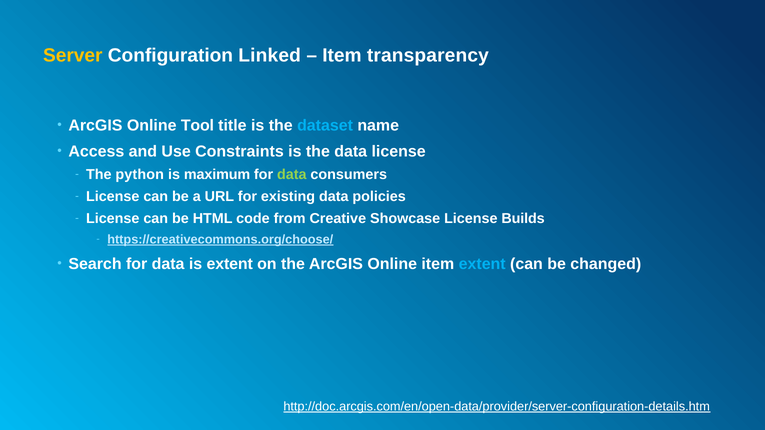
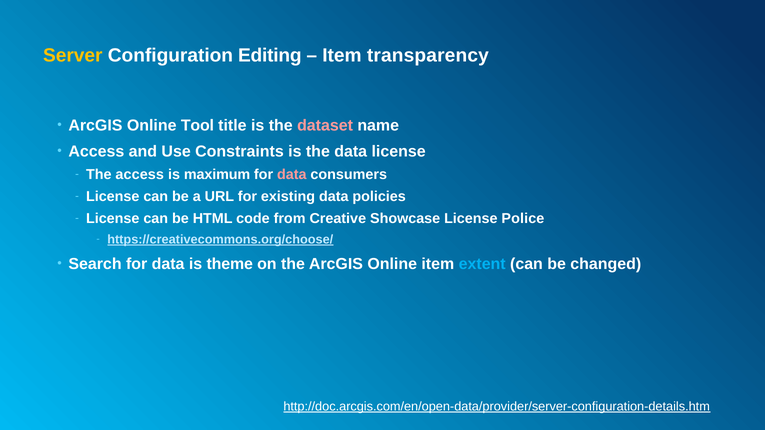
Linked: Linked -> Editing
dataset colour: light blue -> pink
The python: python -> access
data at (292, 175) colour: light green -> pink
Builds: Builds -> Police
is extent: extent -> theme
